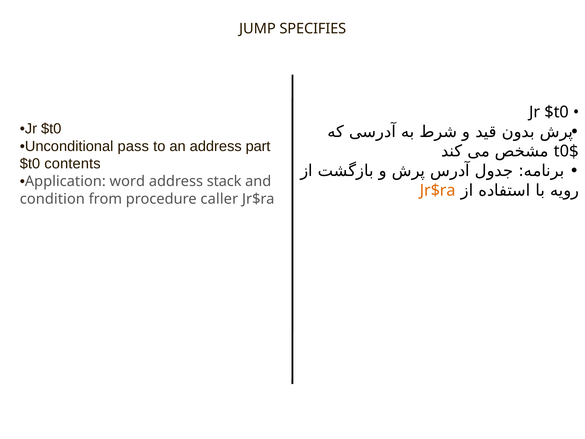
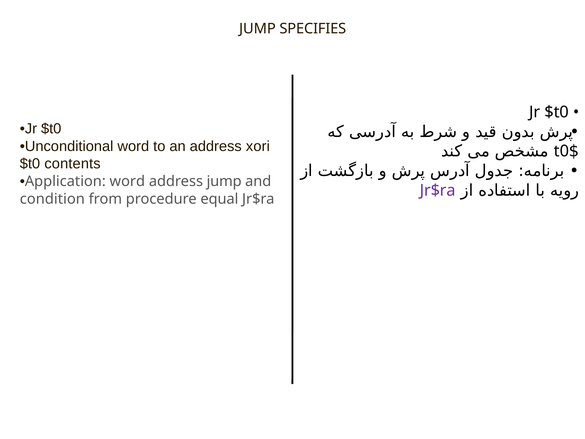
Unconditional pass: pass -> word
part: part -> xori
address stack: stack -> jump
Jr$ra at (438, 190) colour: orange -> purple
caller: caller -> equal
